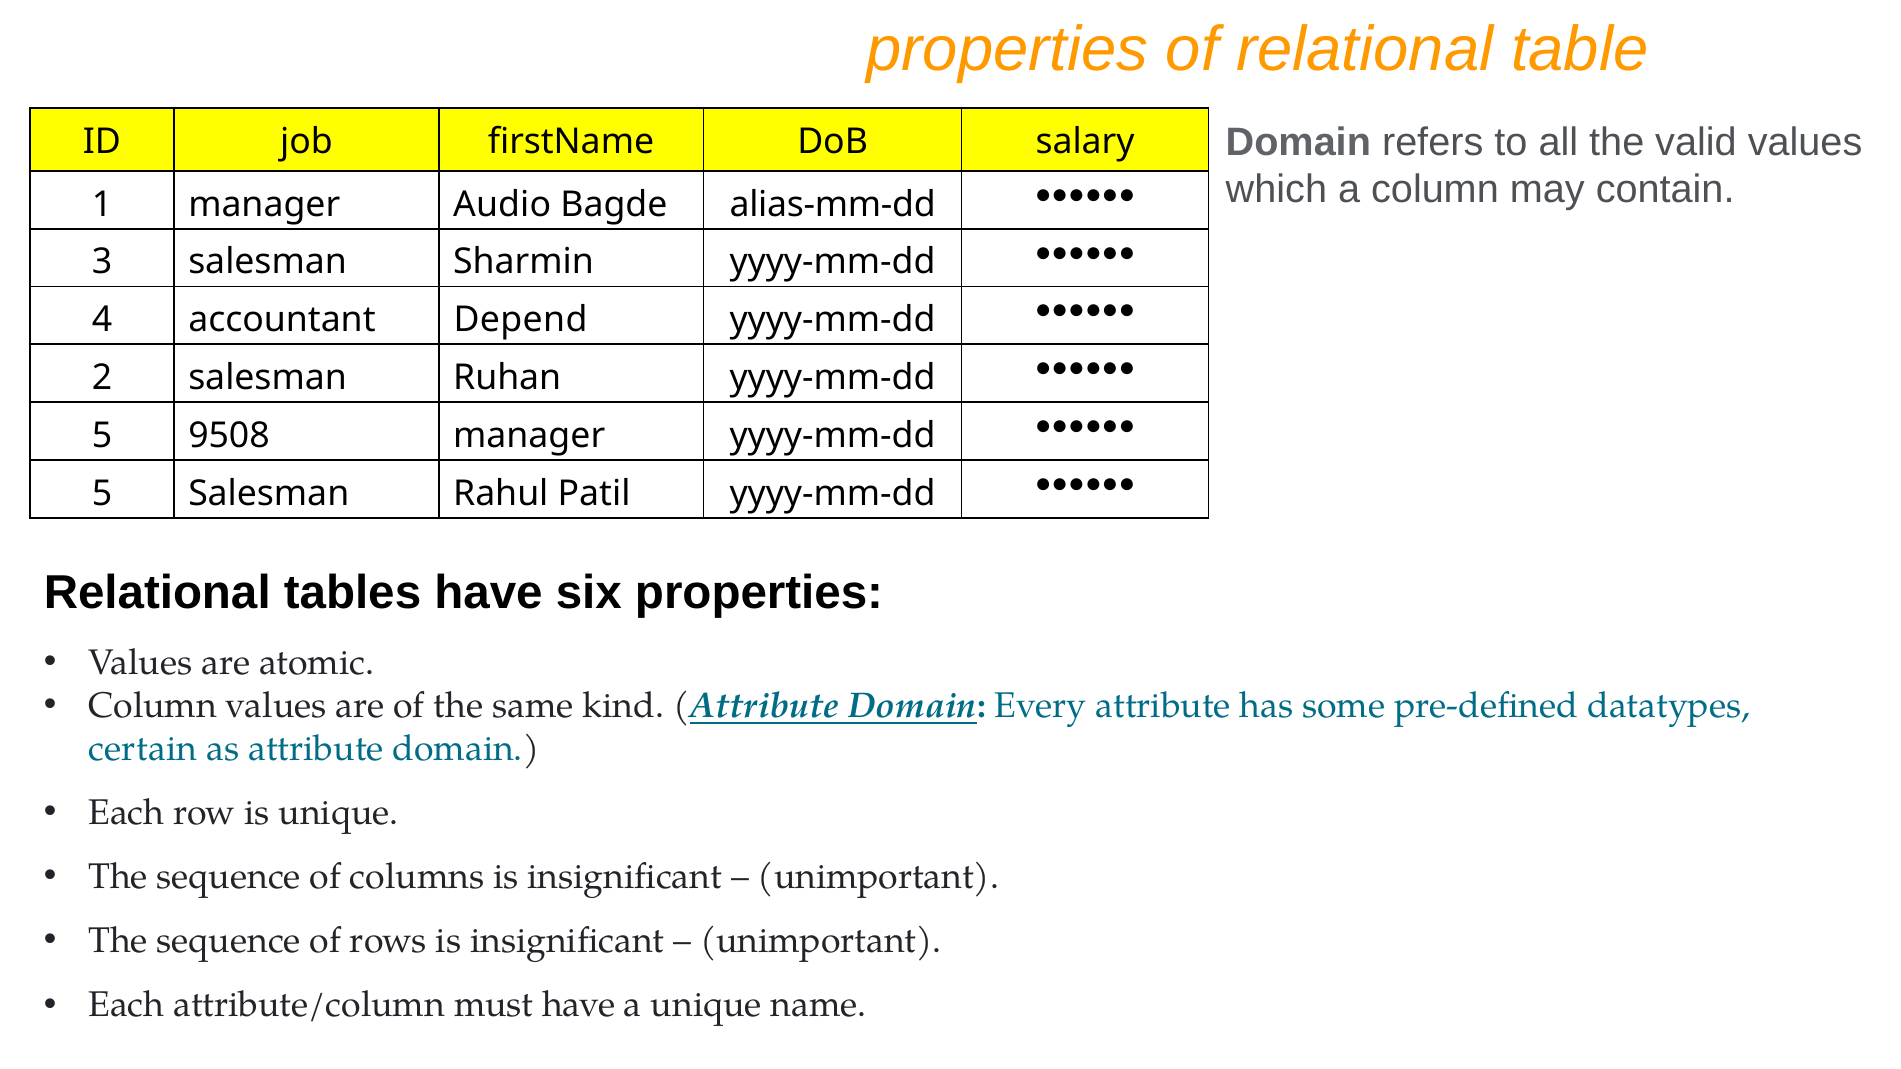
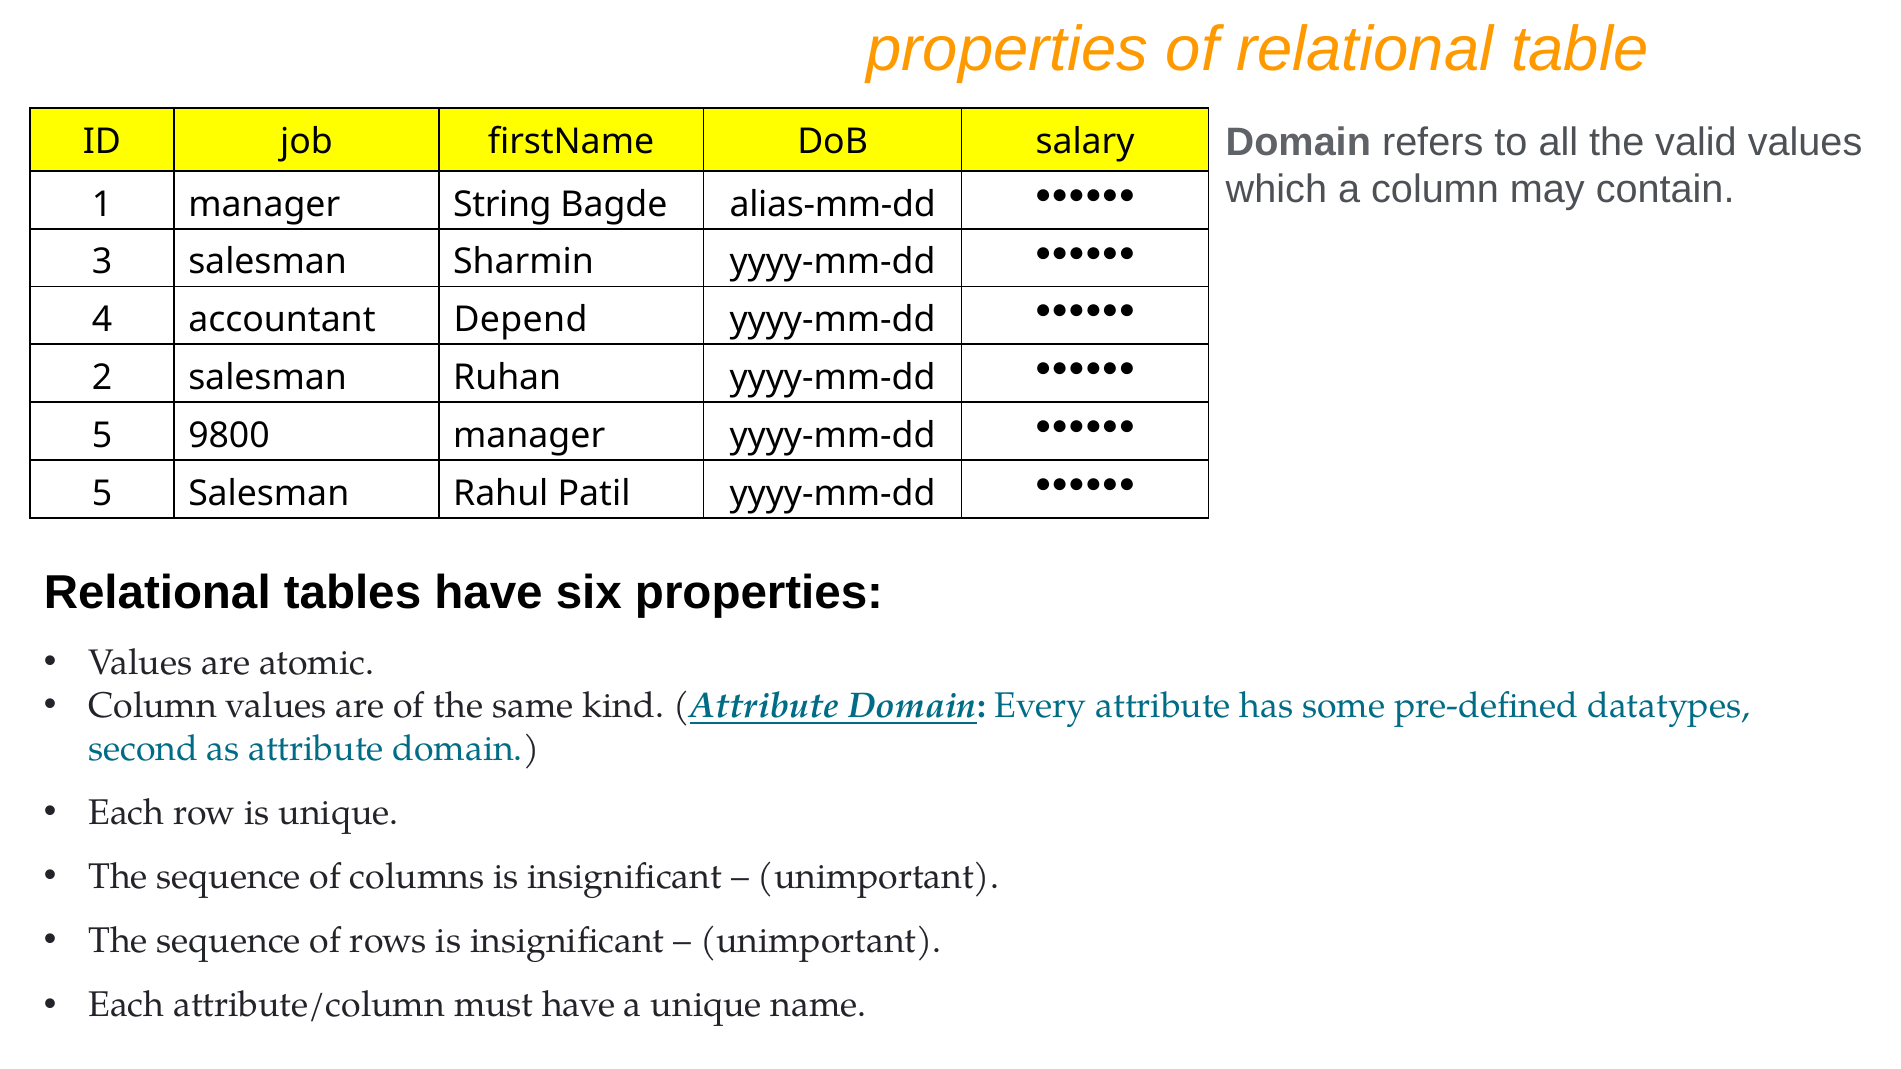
Audio: Audio -> String
9508: 9508 -> 9800
certain: certain -> second
